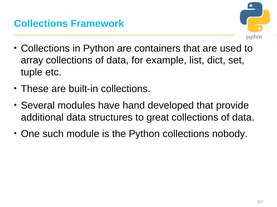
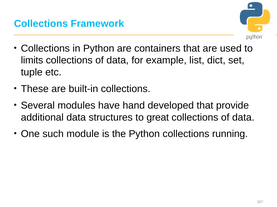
array: array -> limits
nobody: nobody -> running
